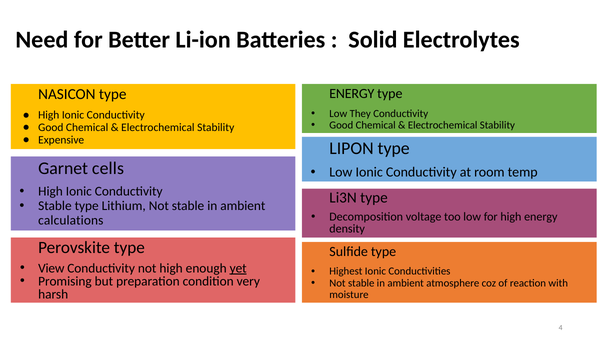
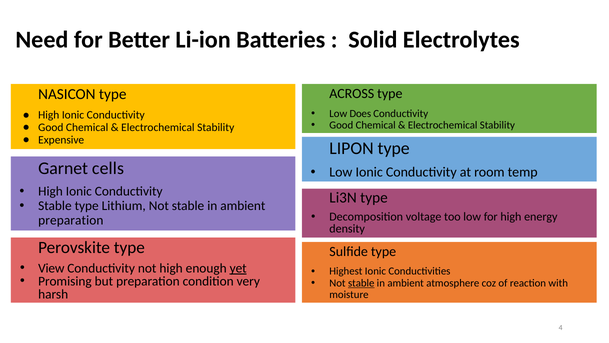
ENERGY at (352, 94): ENERGY -> ACROSS
They: They -> Does
calculations at (71, 220): calculations -> preparation
stable at (361, 283) underline: none -> present
